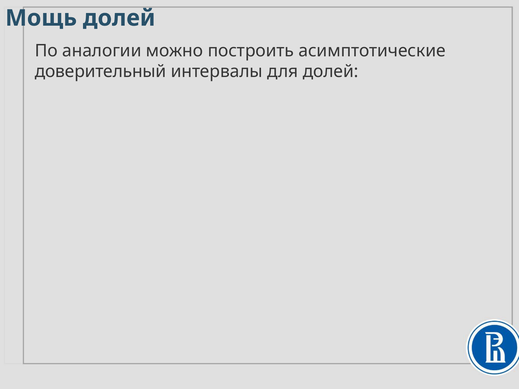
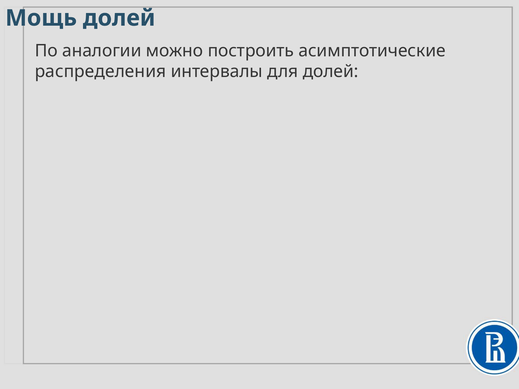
доверительный: доверительный -> распределения
